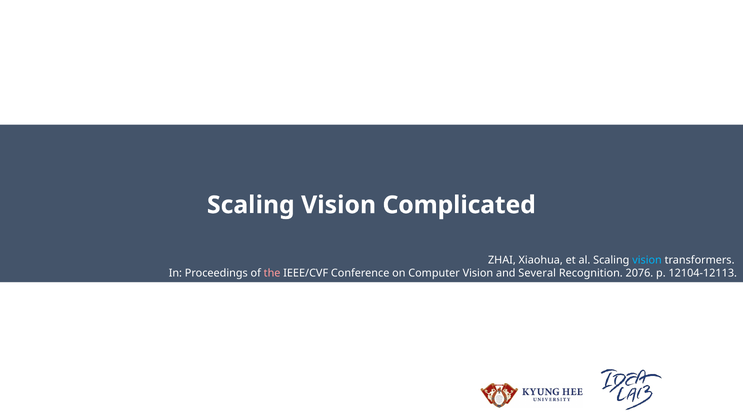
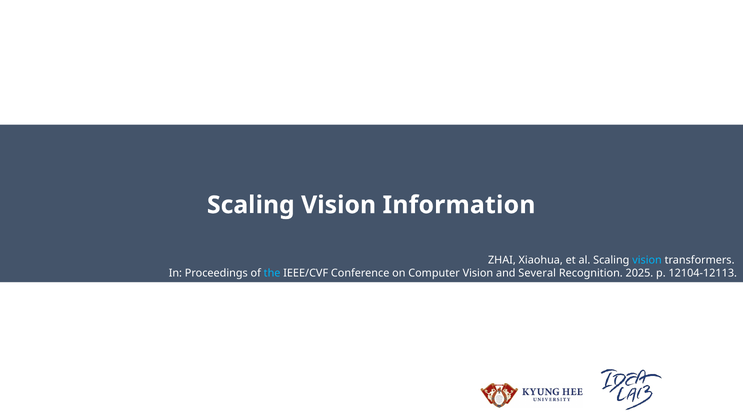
Complicated: Complicated -> Information
the colour: pink -> light blue
2076: 2076 -> 2025
